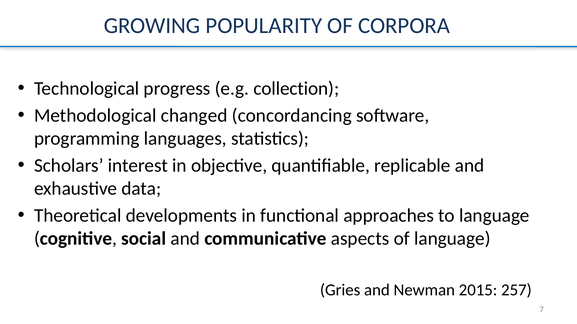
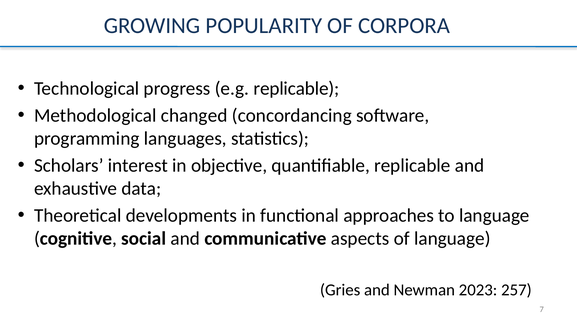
e.g collection: collection -> replicable
2015: 2015 -> 2023
